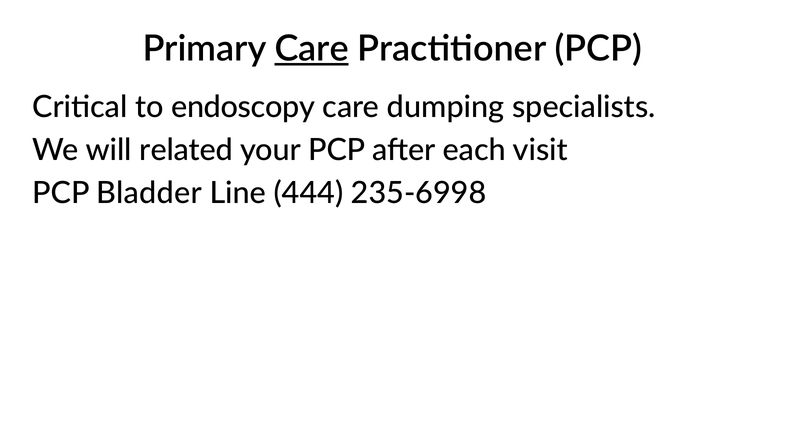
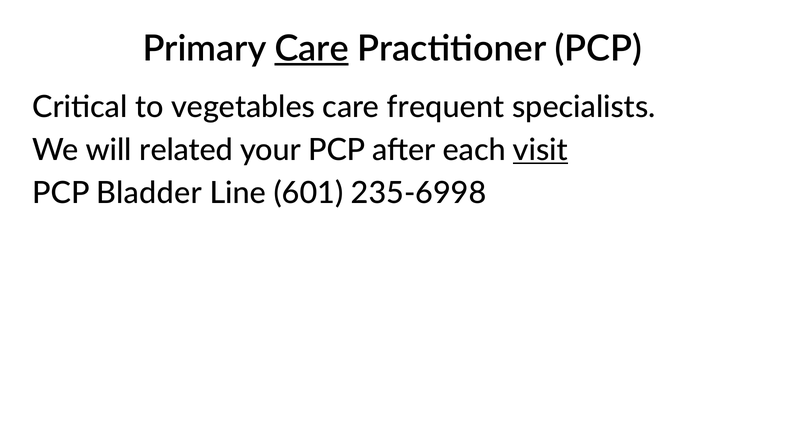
endoscopy: endoscopy -> vegetables
dumping: dumping -> frequent
visit underline: none -> present
444: 444 -> 601
